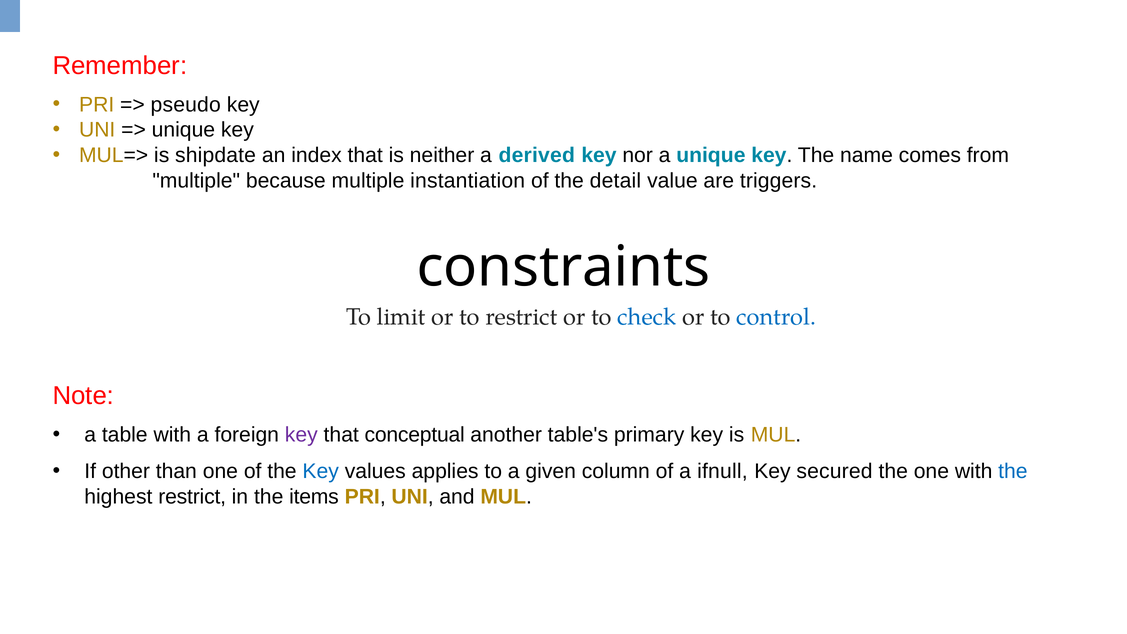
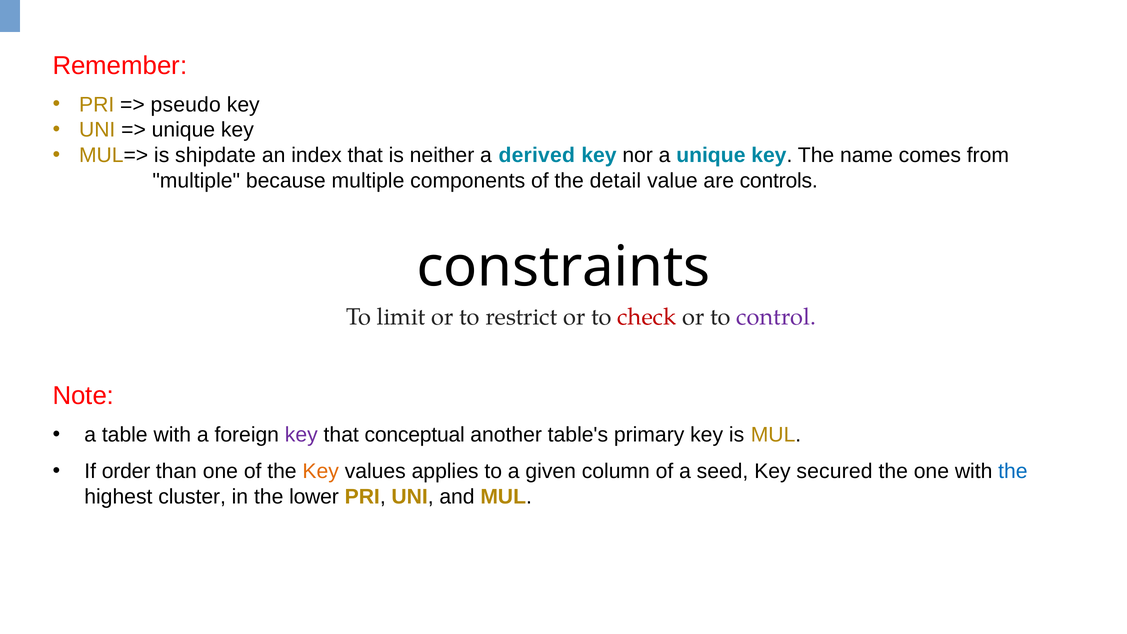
instantiation: instantiation -> components
triggers: triggers -> controls
check colour: blue -> red
control colour: blue -> purple
other: other -> order
Key at (321, 471) colour: blue -> orange
ifnull: ifnull -> seed
highest restrict: restrict -> cluster
items: items -> lower
